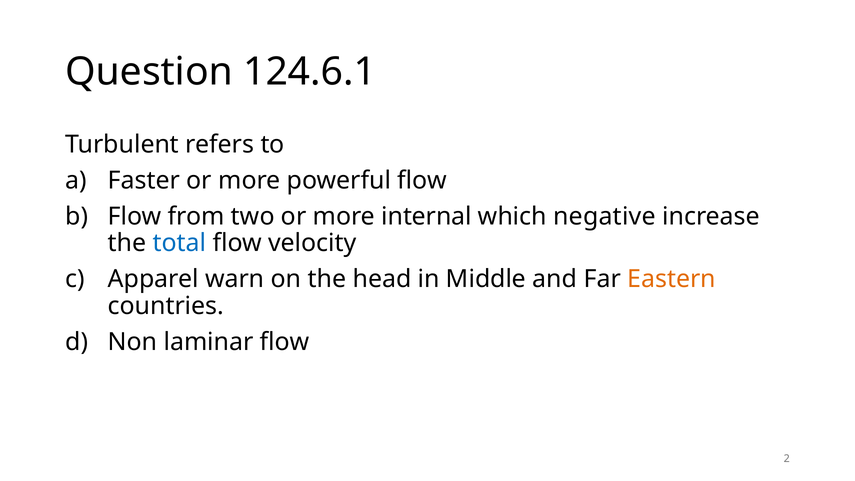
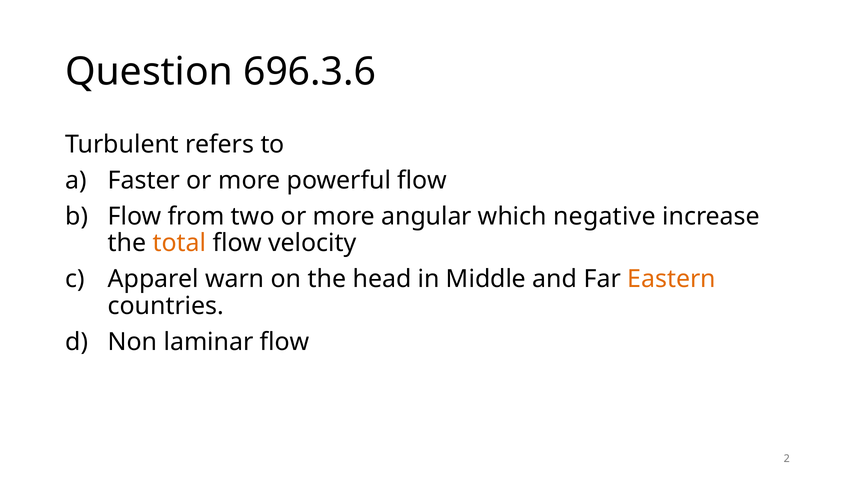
124.6.1: 124.6.1 -> 696.3.6
internal: internal -> angular
total colour: blue -> orange
